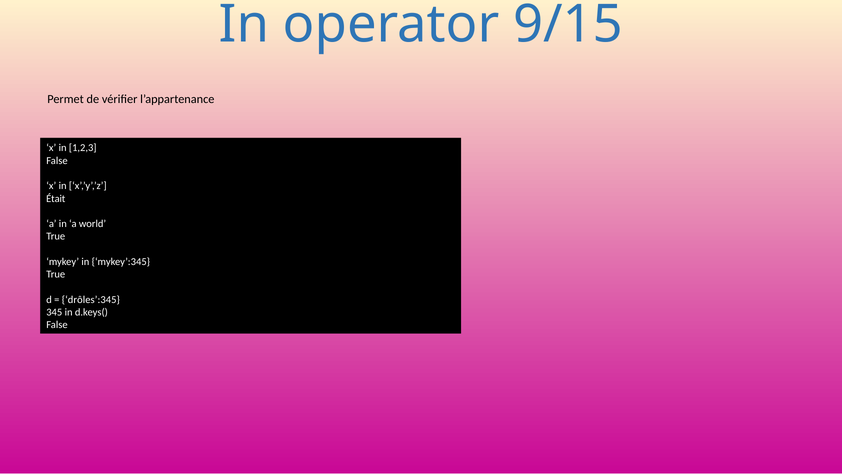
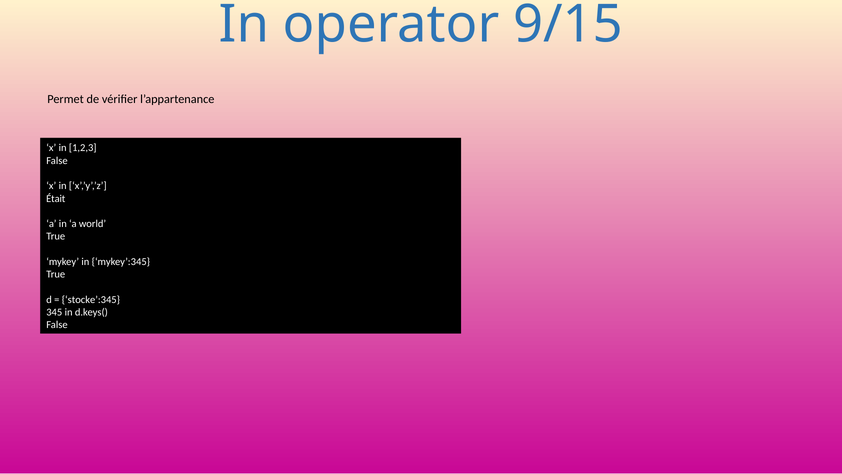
drôles’:345: drôles’:345 -> stocke’:345
